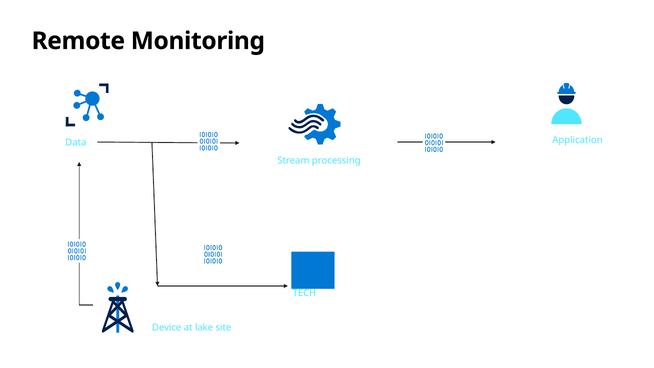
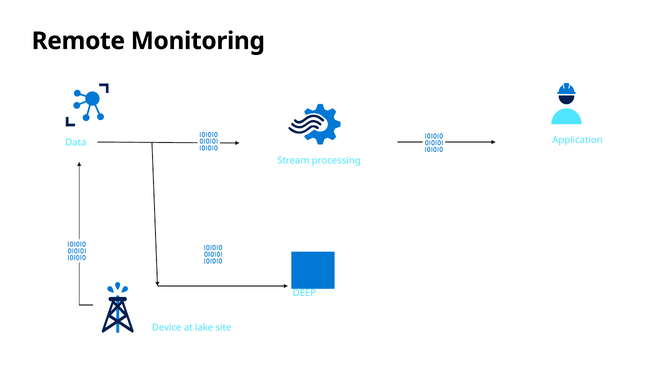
TECH: TECH -> DEEP
